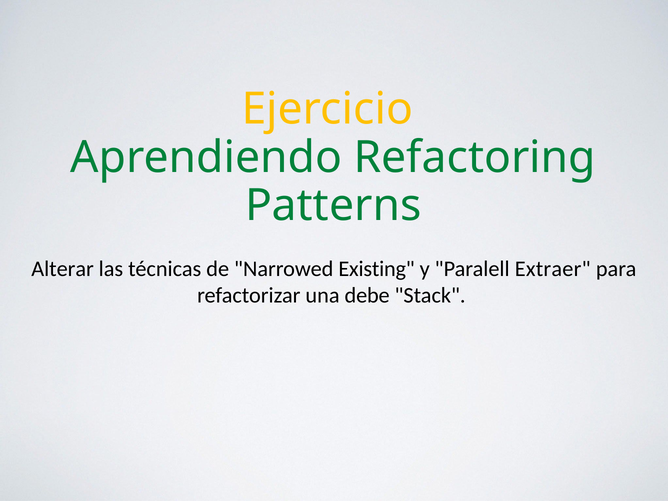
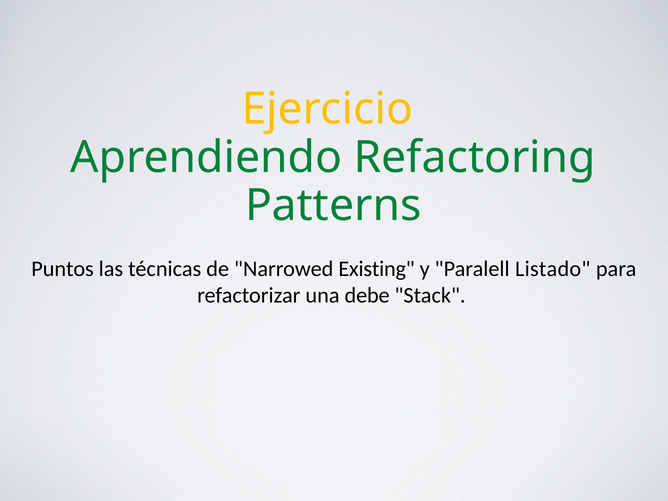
Alterar: Alterar -> Puntos
Extraer: Extraer -> Listado
